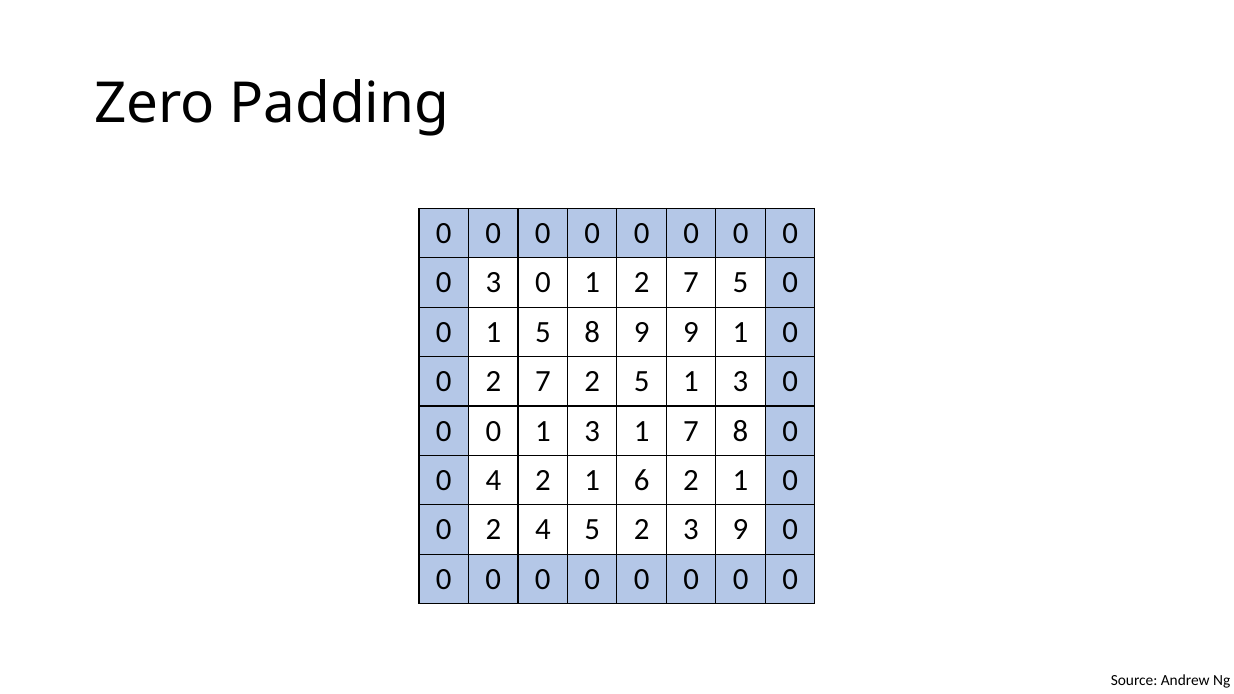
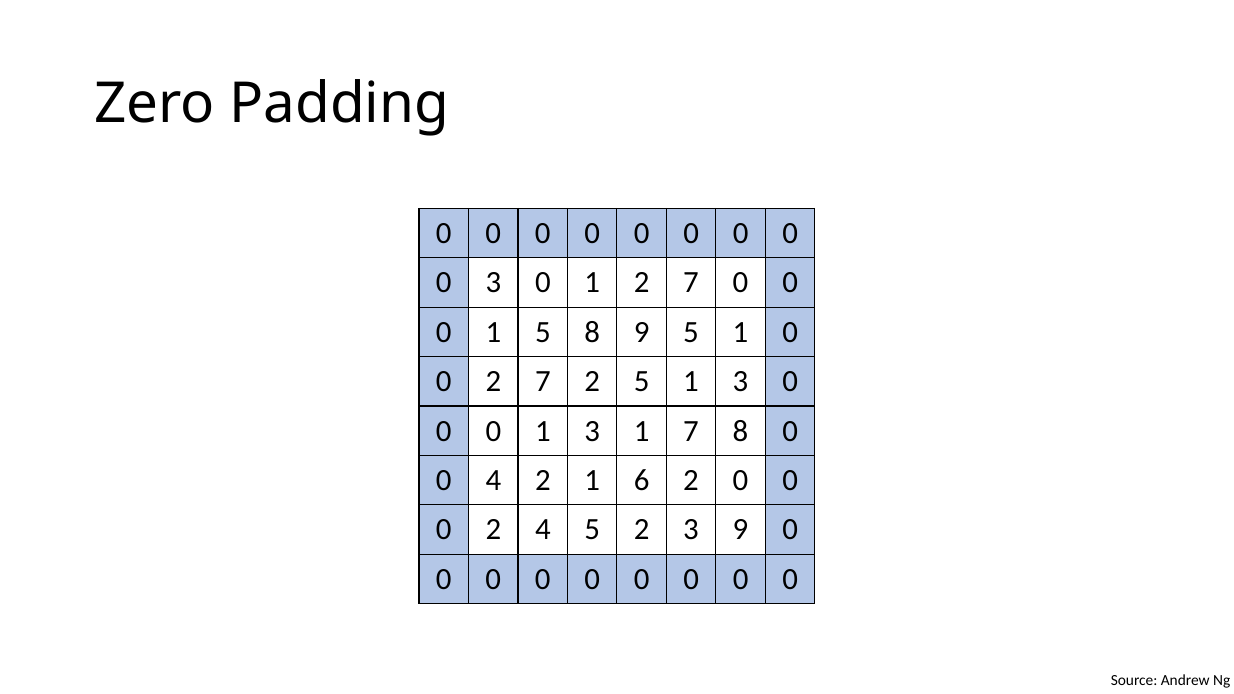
7 5: 5 -> 0
9 9: 9 -> 5
6 2 1: 1 -> 0
